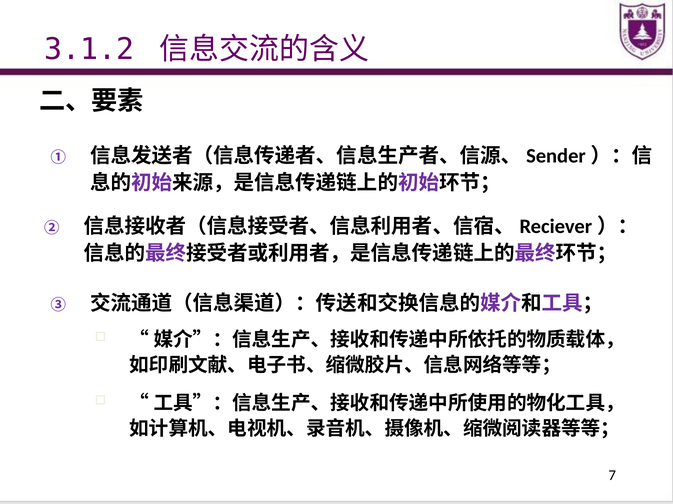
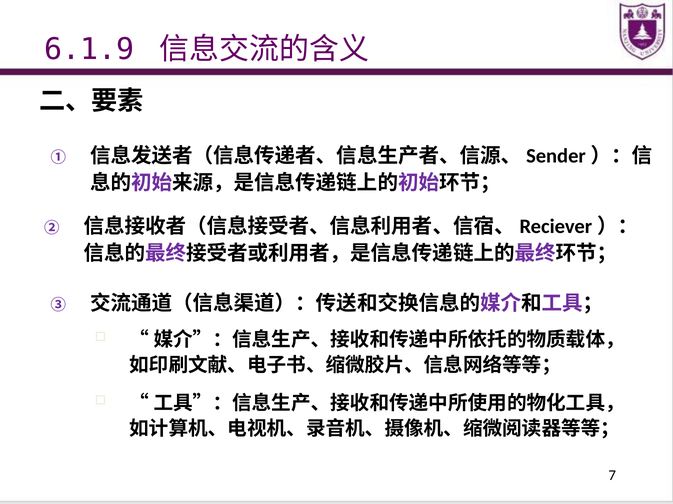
3.1.2: 3.1.2 -> 6.1.9
